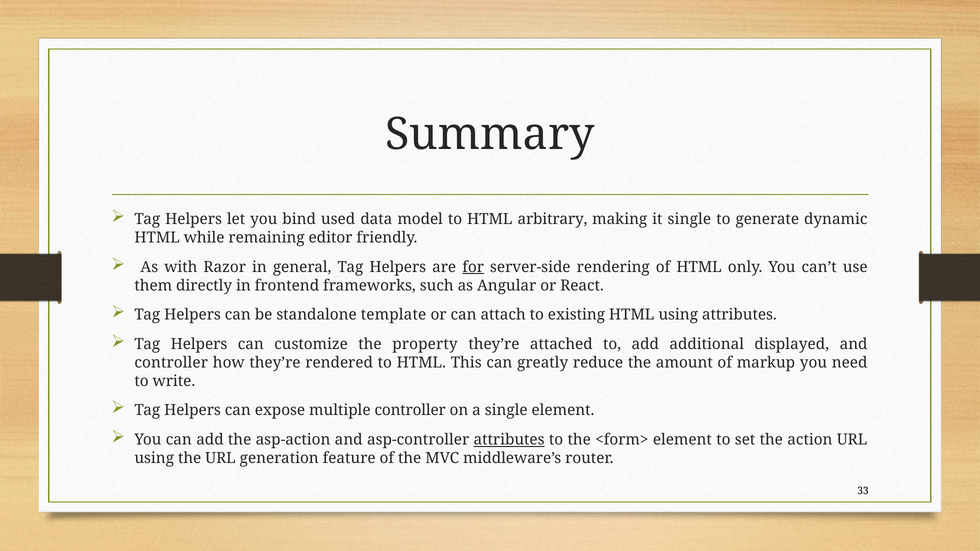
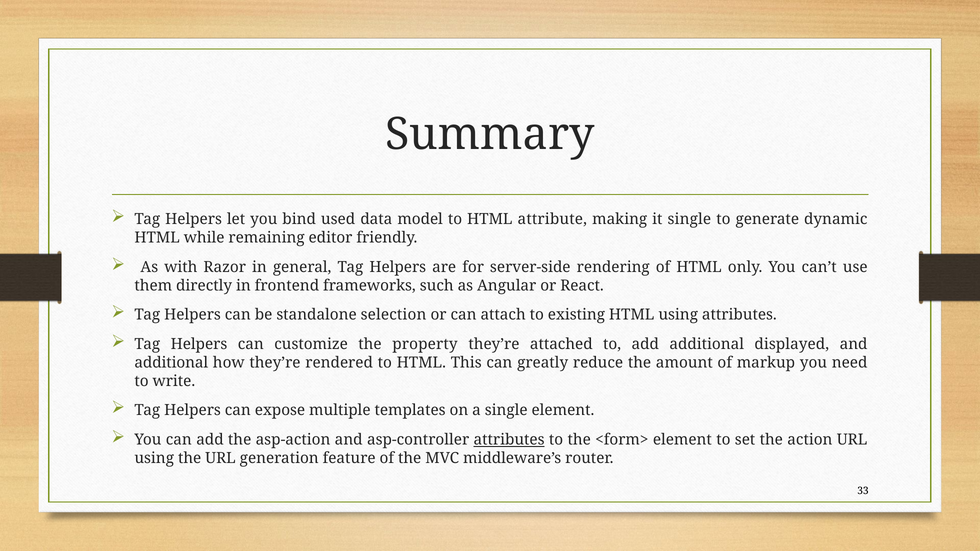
arbitrary: arbitrary -> attribute
for underline: present -> none
template: template -> selection
controller at (171, 363): controller -> additional
multiple controller: controller -> templates
